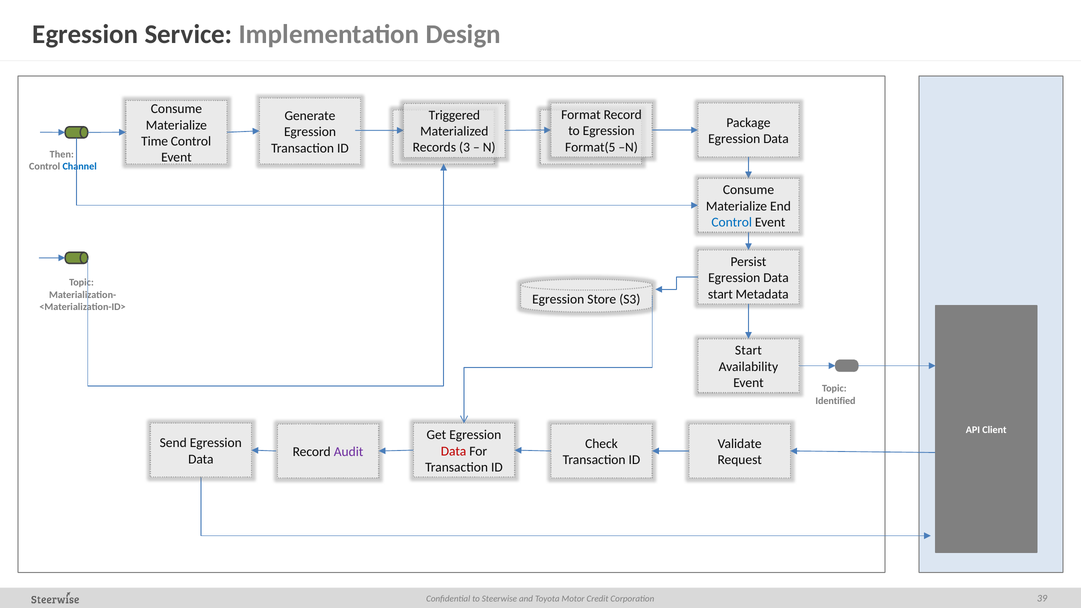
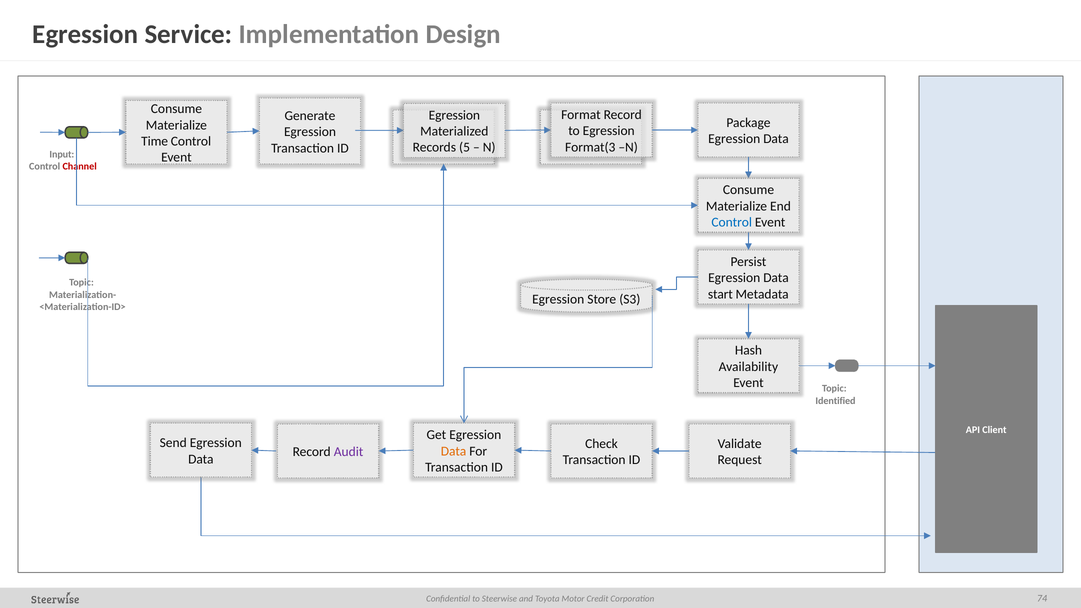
Triggered at (454, 115): Triggered -> Egression
Format(5: Format(5 -> Format(3
3: 3 -> 5
Then: Then -> Input
Channel colour: blue -> red
Start at (748, 350): Start -> Hash
Data at (454, 451) colour: red -> orange
39: 39 -> 74
